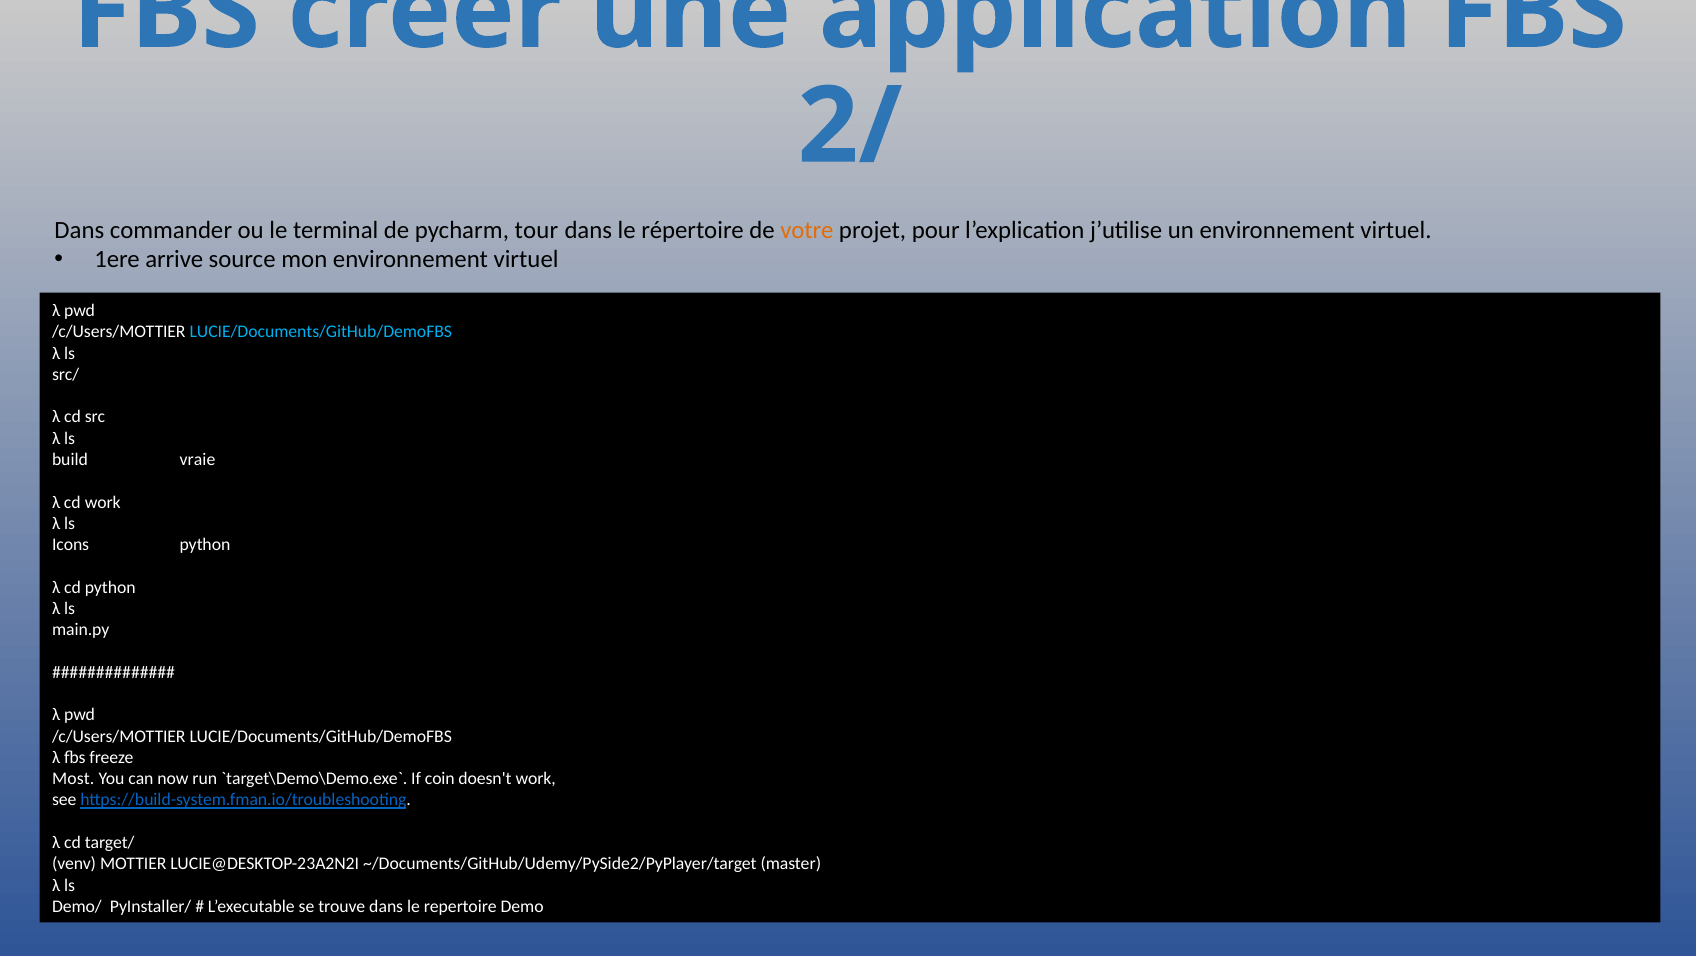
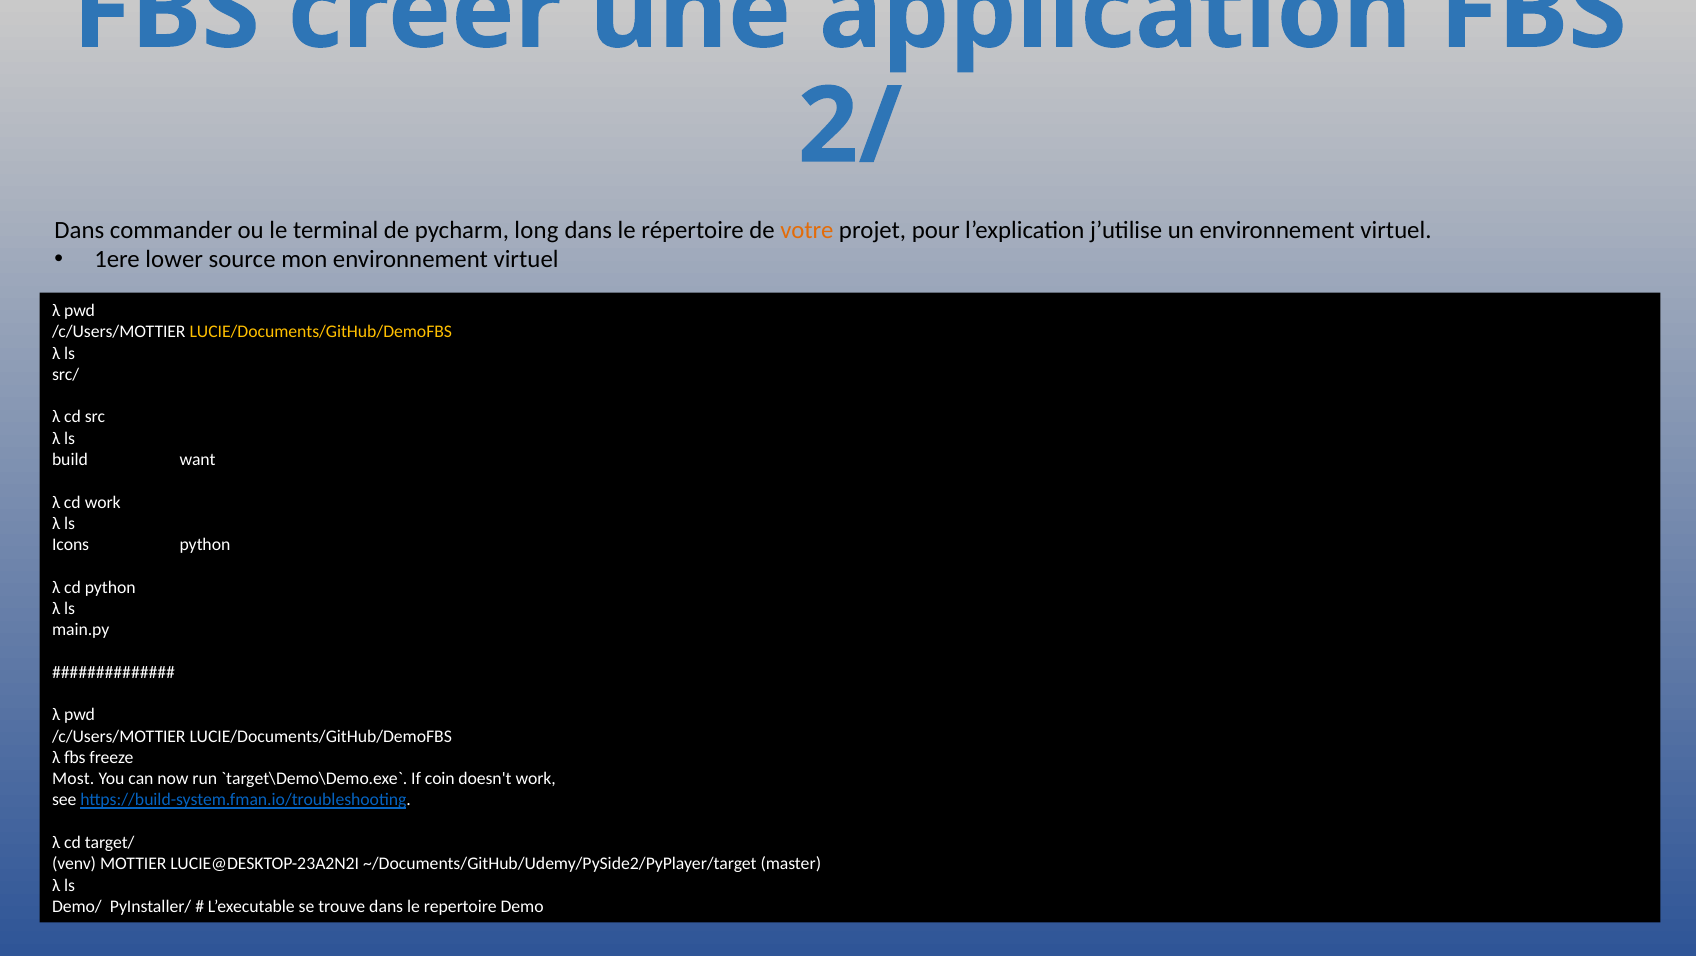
tour: tour -> long
arrive: arrive -> lower
LUCIE/Documents/GitHub/DemoFBS at (321, 332) colour: light blue -> yellow
vraie: vraie -> want
